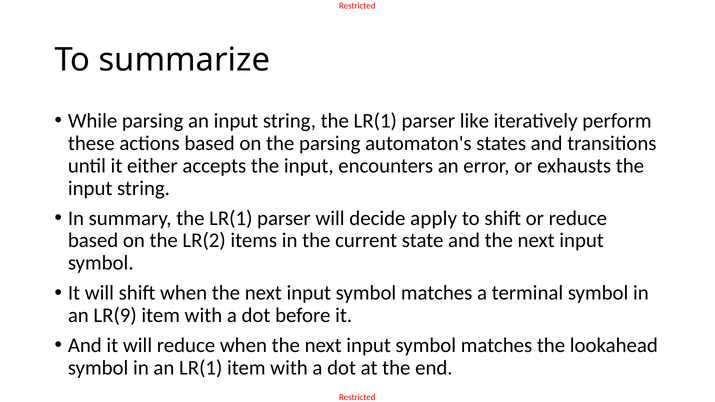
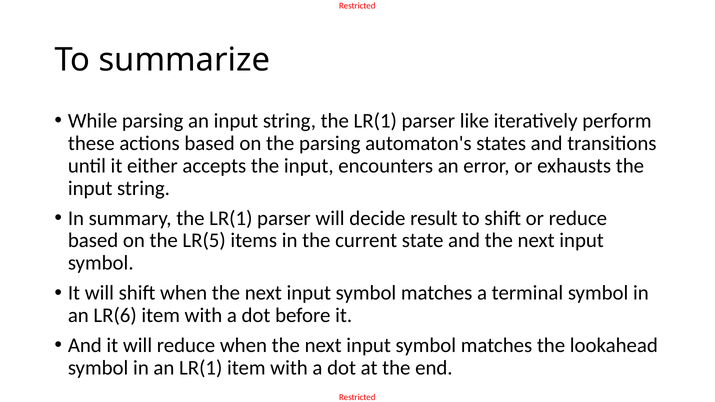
apply: apply -> result
LR(2: LR(2 -> LR(5
LR(9: LR(9 -> LR(6
